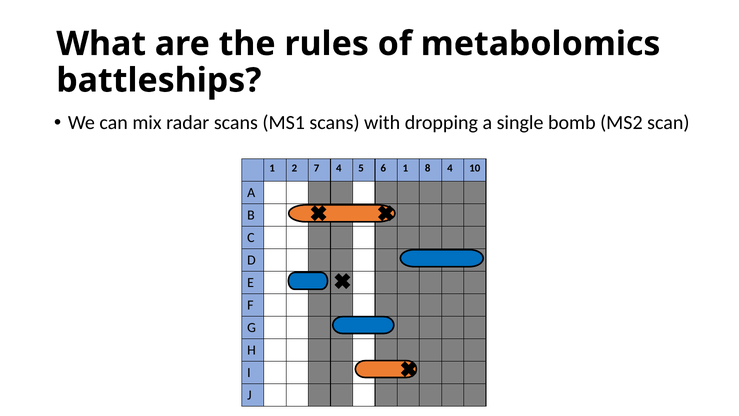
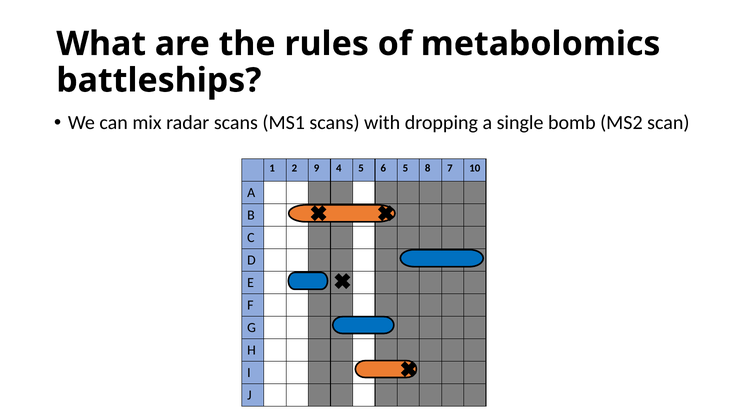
7: 7 -> 9
6 1: 1 -> 5
8 4: 4 -> 7
